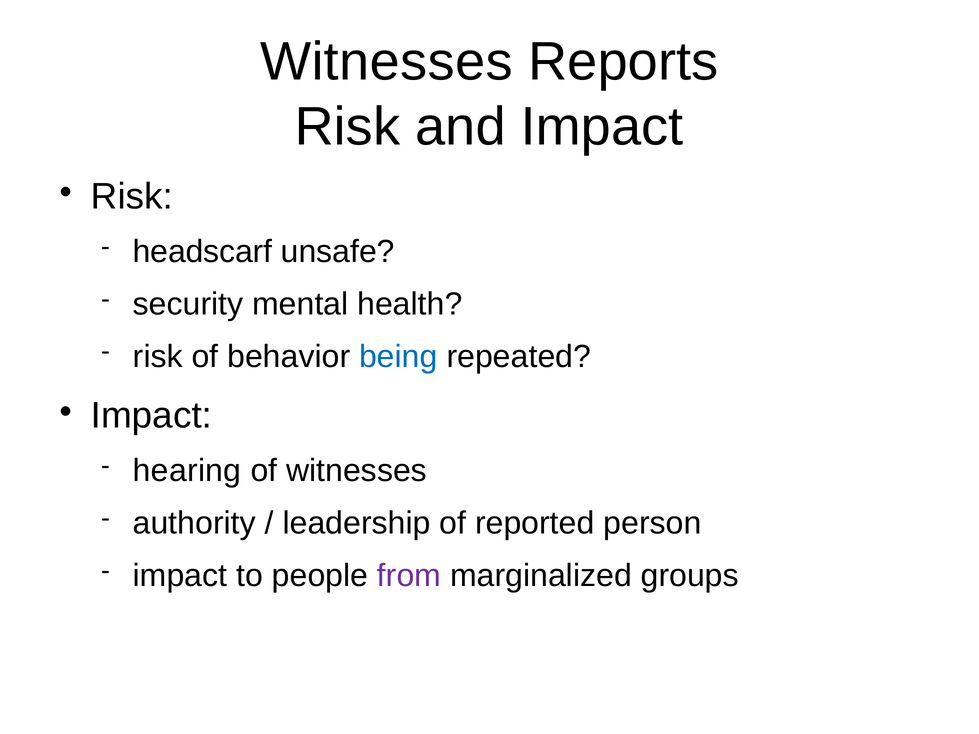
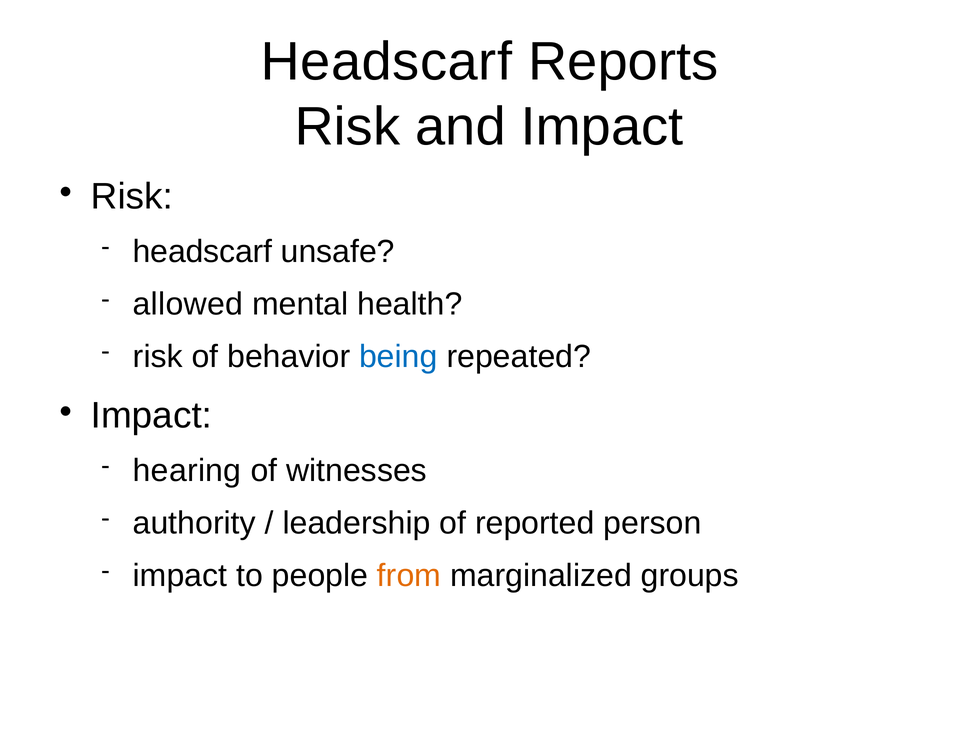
Witnesses at (386, 62): Witnesses -> Headscarf
security: security -> allowed
from colour: purple -> orange
